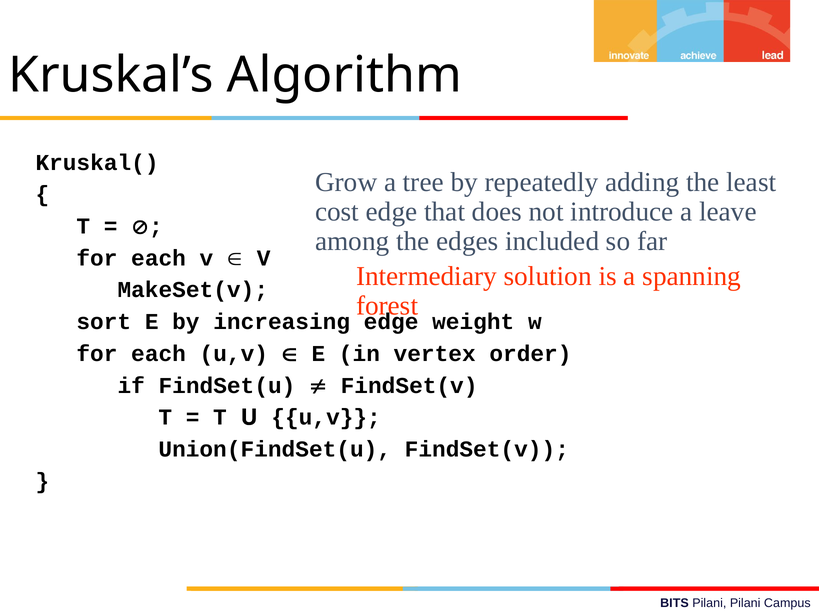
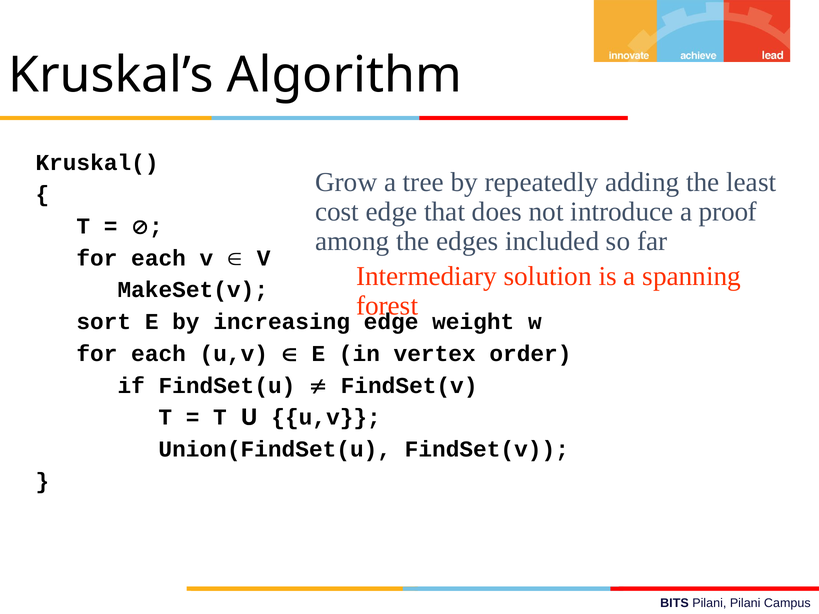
leave: leave -> proof
